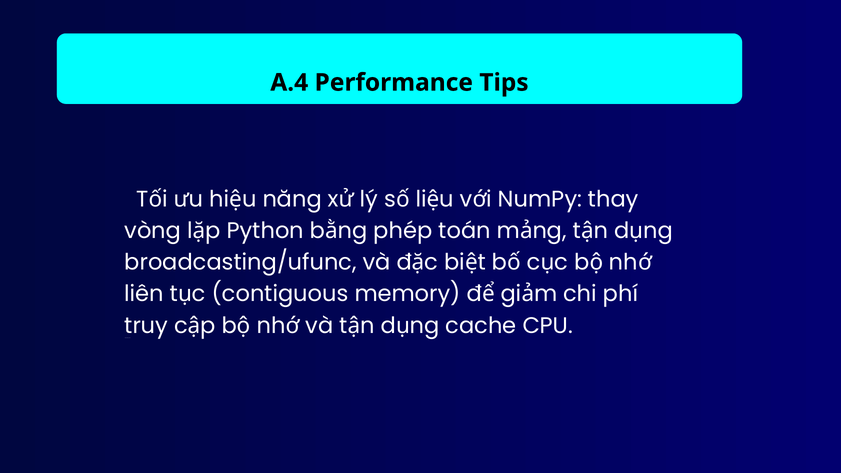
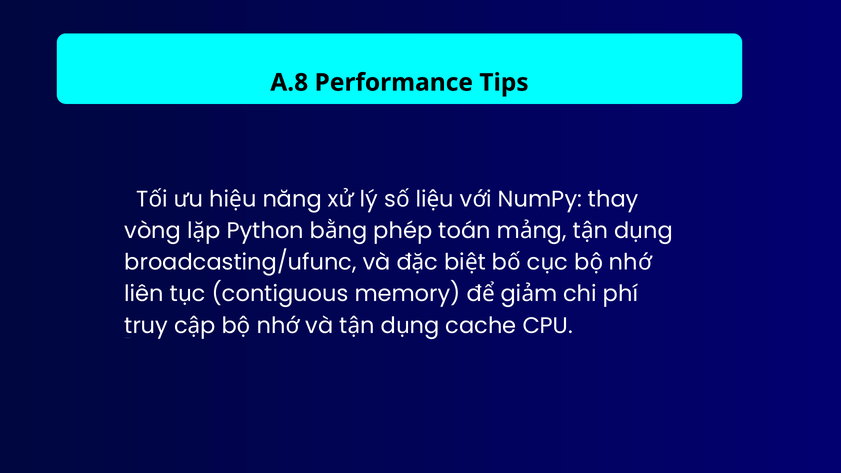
A.4: A.4 -> A.8
